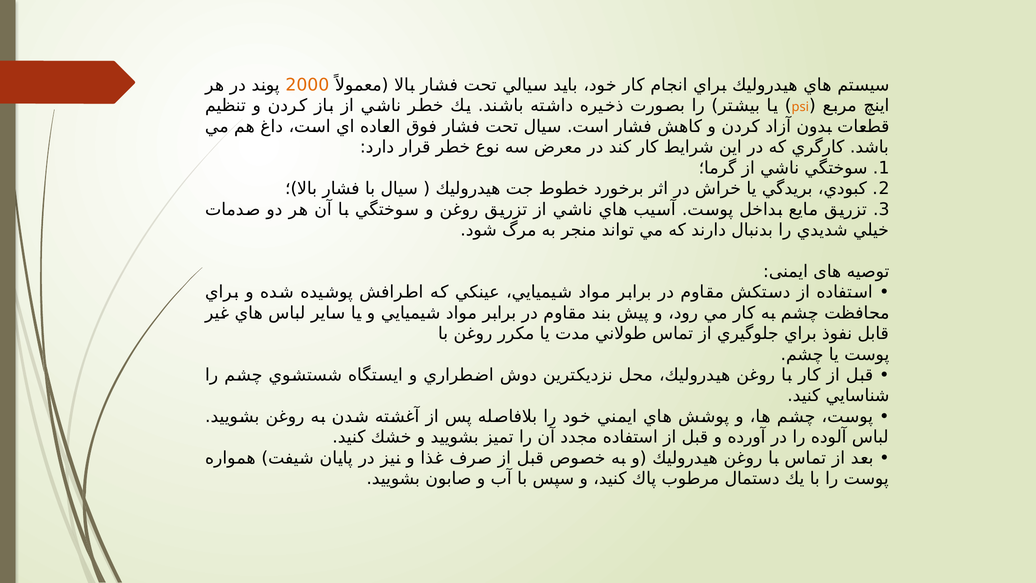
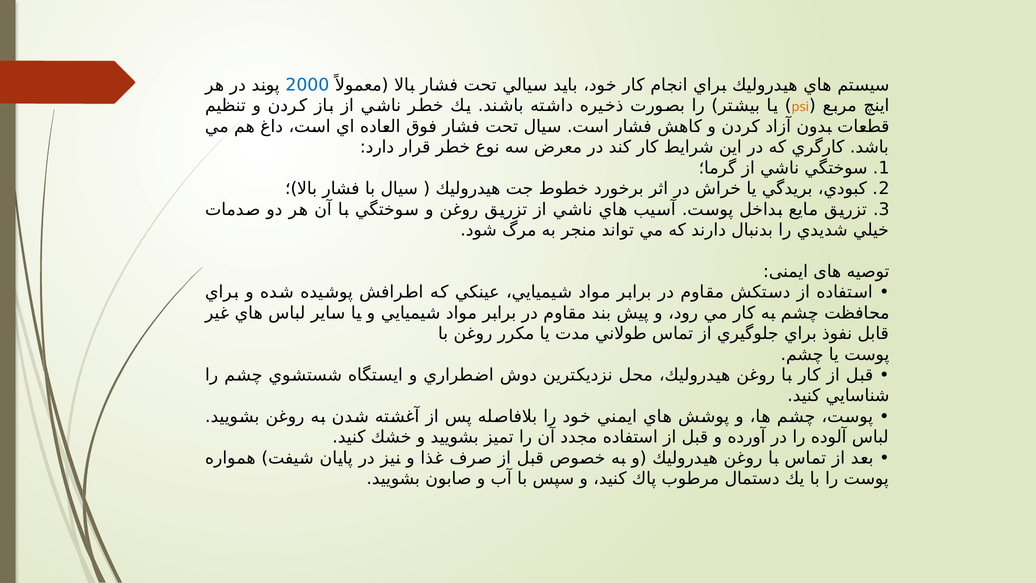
2000 colour: orange -> blue
